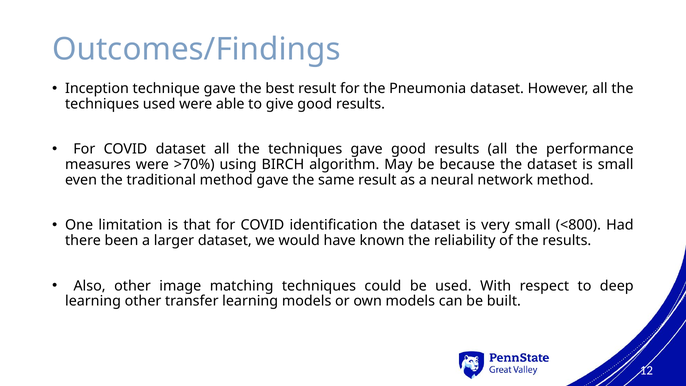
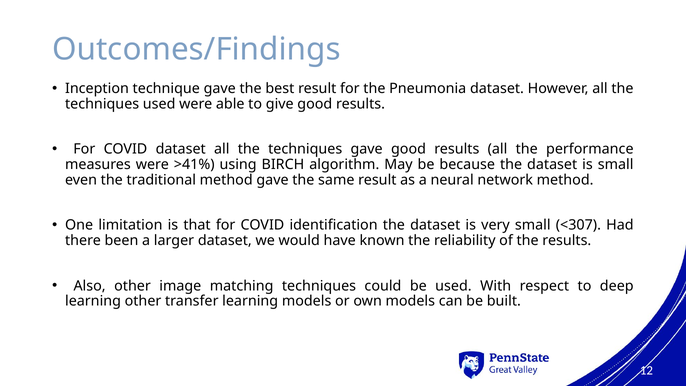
>70%: >70% -> >41%
<800: <800 -> <307
